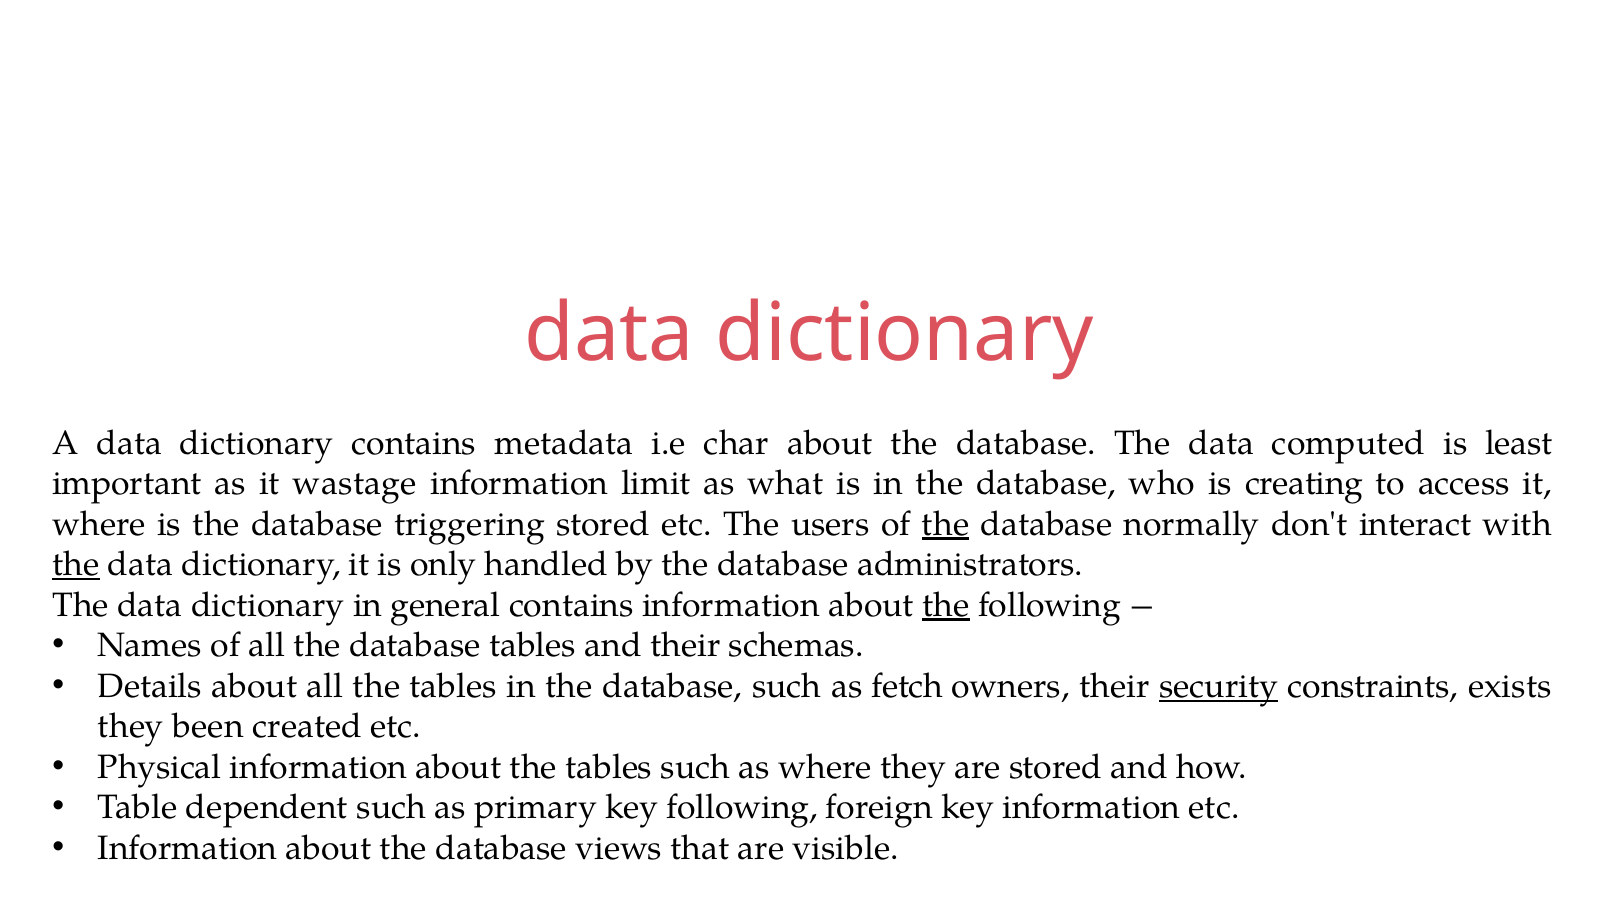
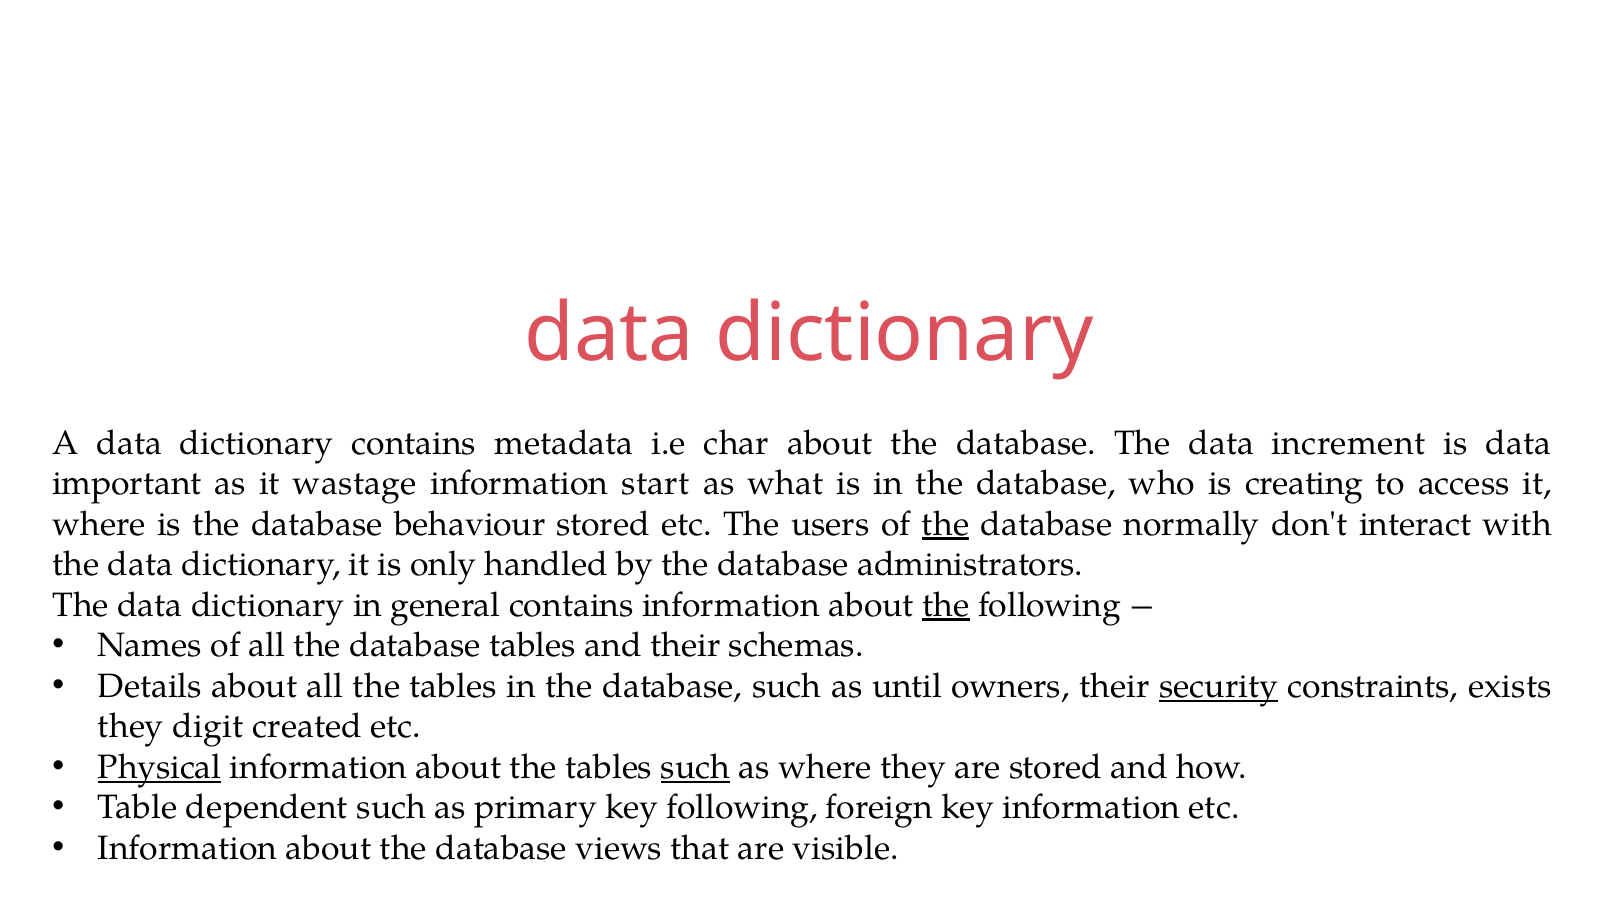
computed: computed -> increment
is least: least -> data
limit: limit -> start
triggering: triggering -> behaviour
the at (76, 564) underline: present -> none
fetch: fetch -> until
been: been -> digit
Physical underline: none -> present
such at (696, 767) underline: none -> present
